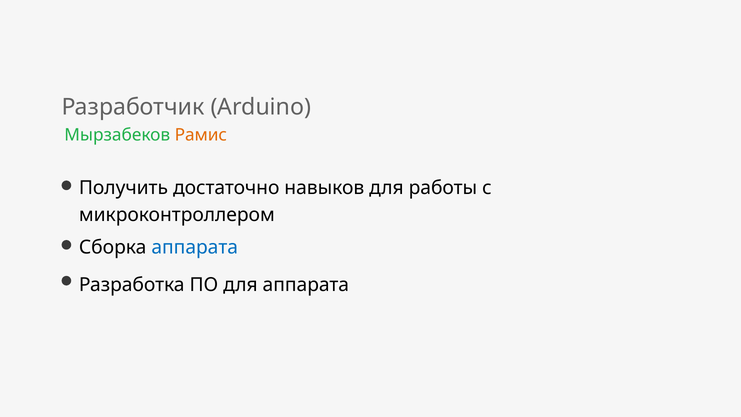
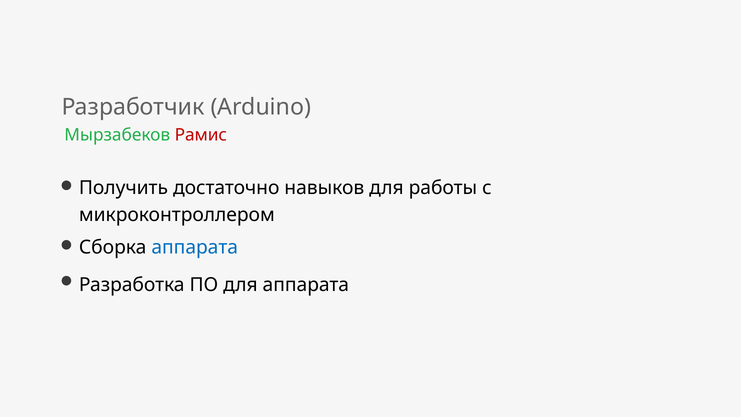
Рамис colour: orange -> red
